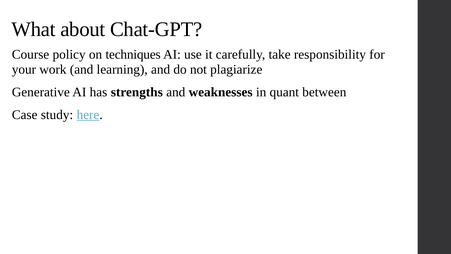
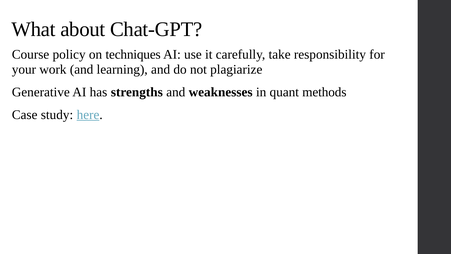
between: between -> methods
